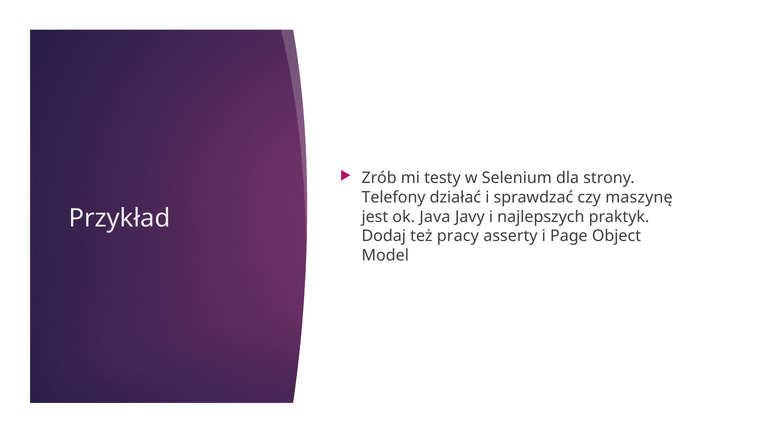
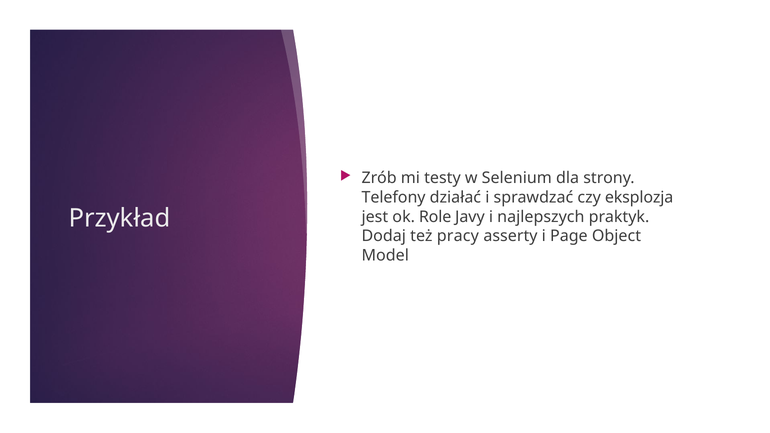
maszynę: maszynę -> eksplozja
Java: Java -> Role
